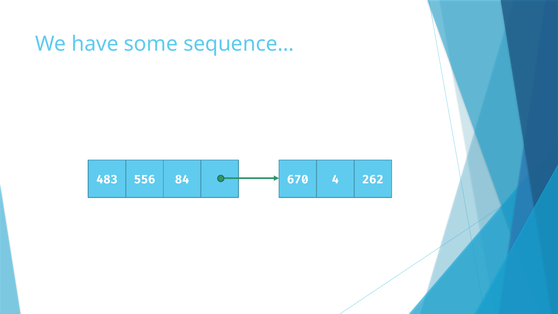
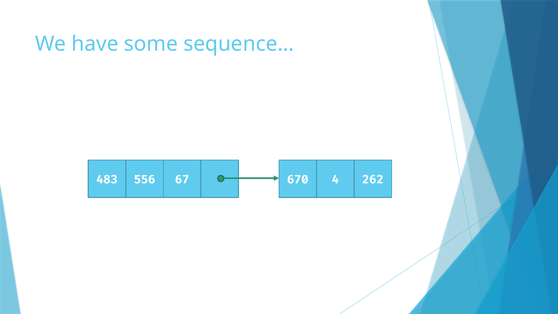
84: 84 -> 67
